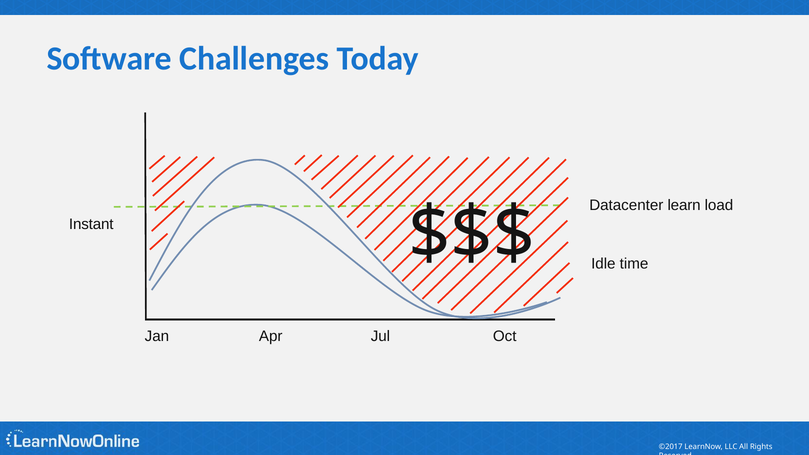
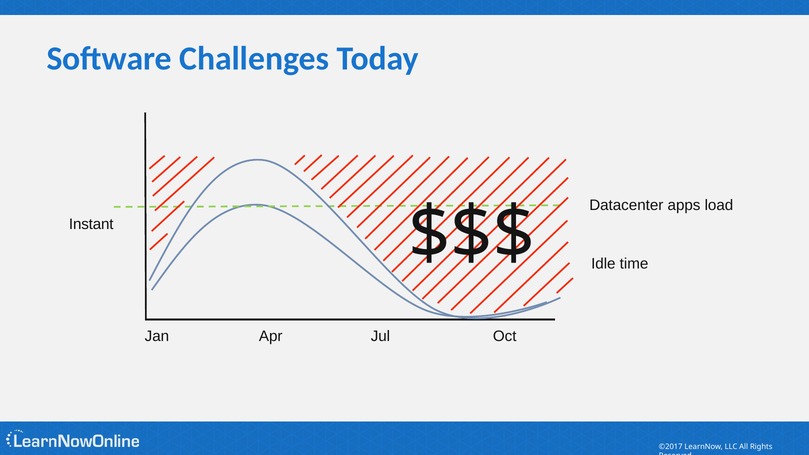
learn: learn -> apps
